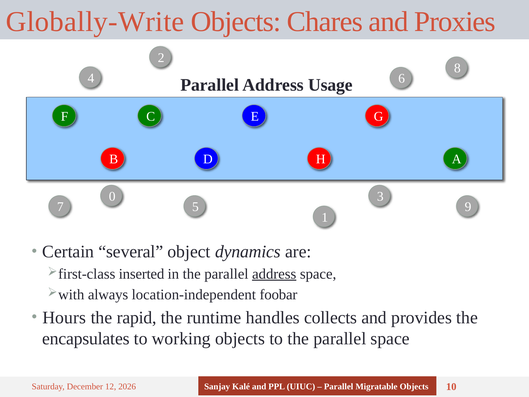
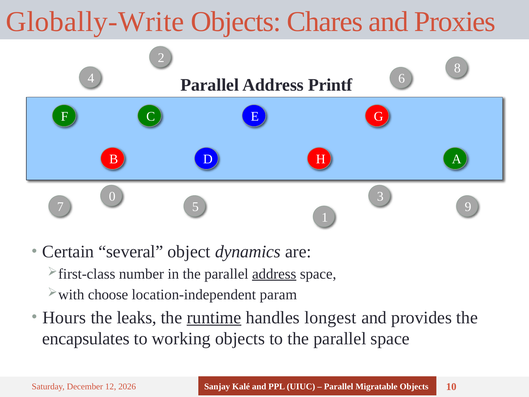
Usage: Usage -> Printf
inserted: inserted -> number
always: always -> choose
foobar: foobar -> param
rapid: rapid -> leaks
runtime underline: none -> present
collects: collects -> longest
